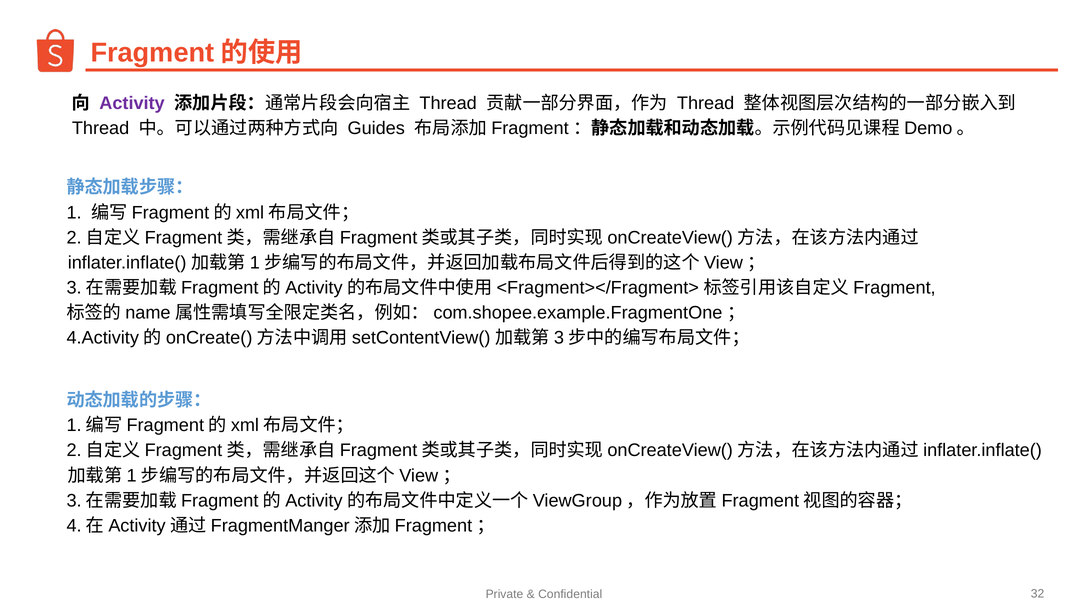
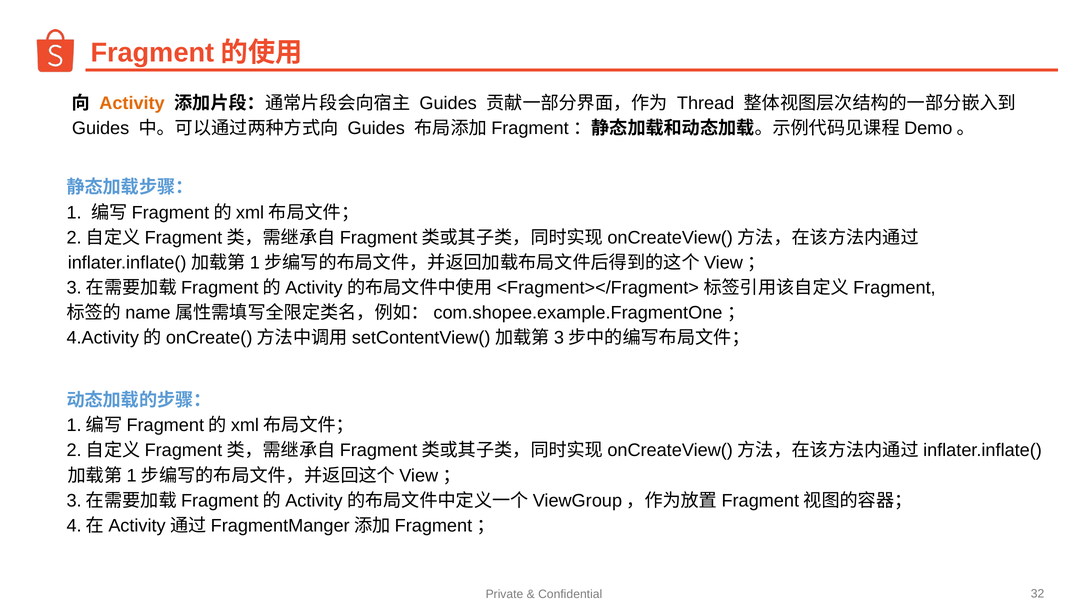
Activity colour: purple -> orange
Thread at (448, 103): Thread -> Guides
Thread at (101, 128): Thread -> Guides
